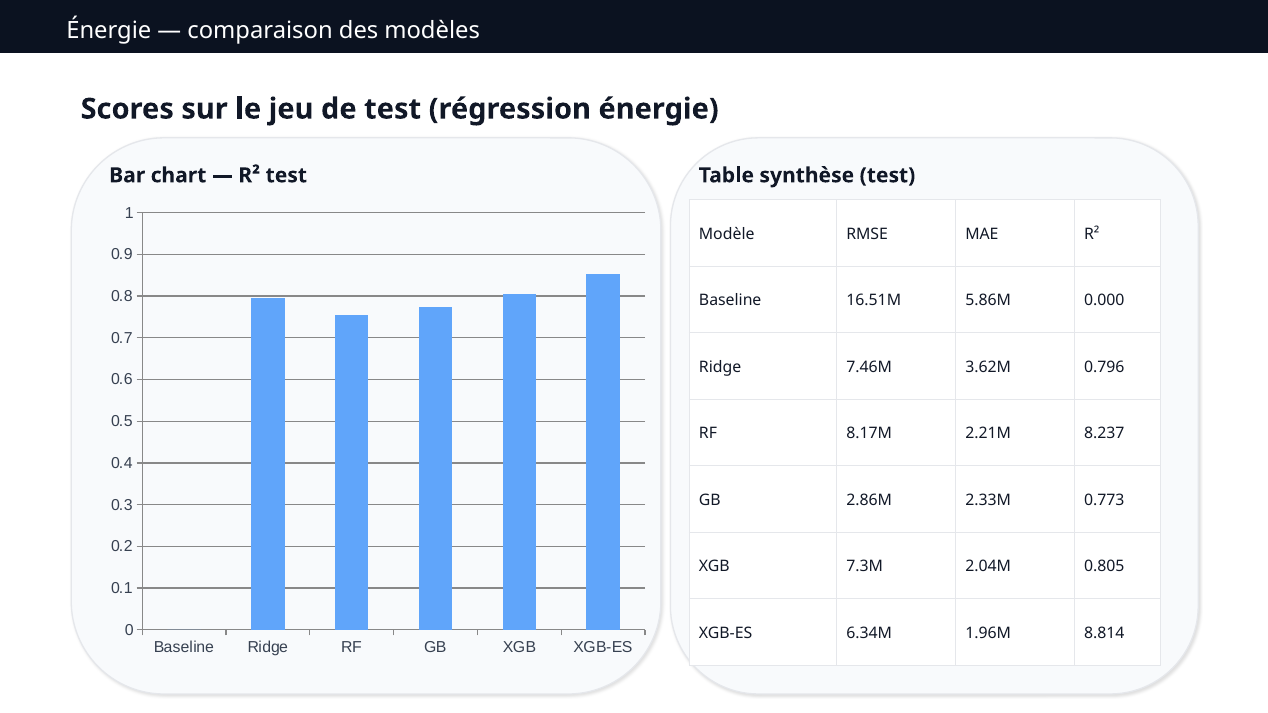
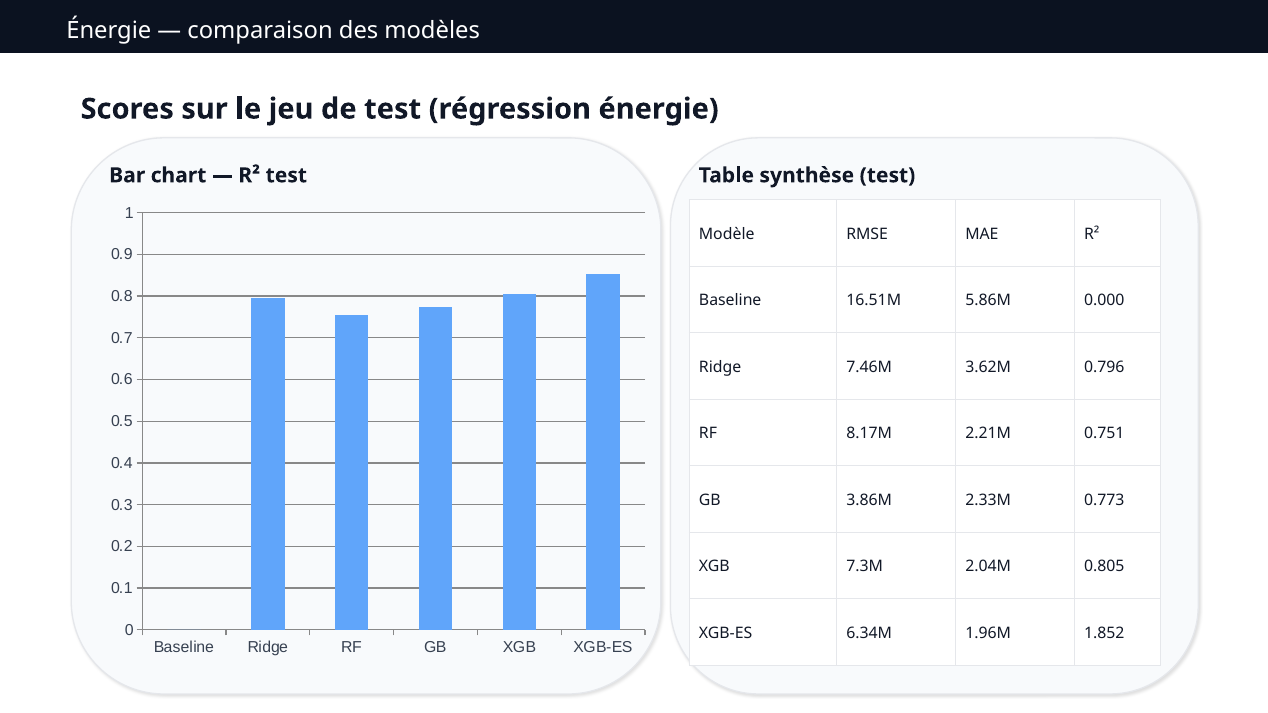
8.237: 8.237 -> 0.751
2.86M: 2.86M -> 3.86M
8.814: 8.814 -> 1.852
